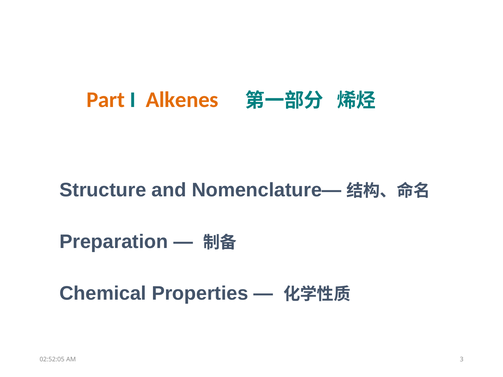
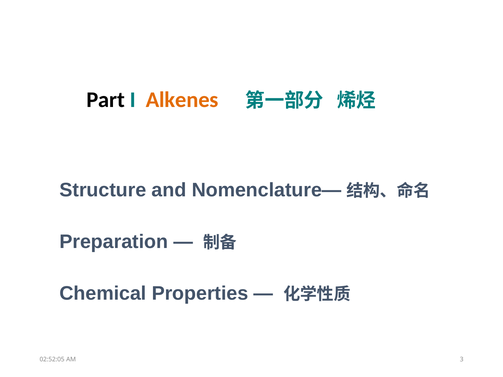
Part colour: orange -> black
